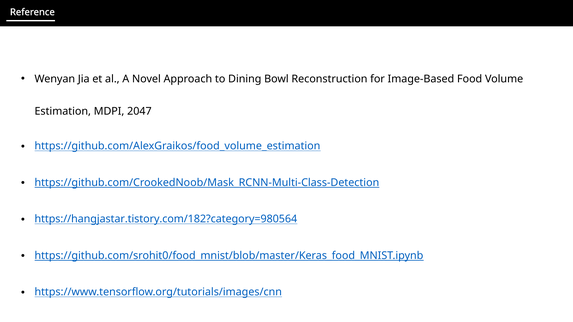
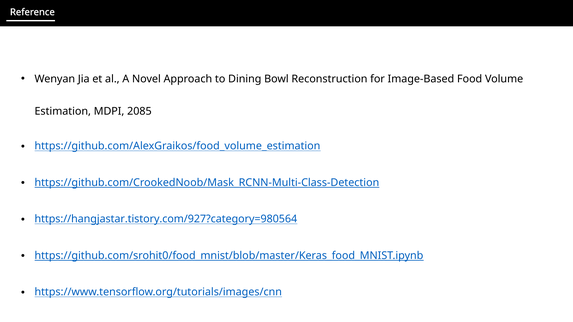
2047: 2047 -> 2085
https://hangjastar.tistory.com/182?category=980564: https://hangjastar.tistory.com/182?category=980564 -> https://hangjastar.tistory.com/927?category=980564
